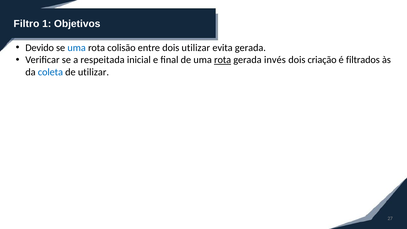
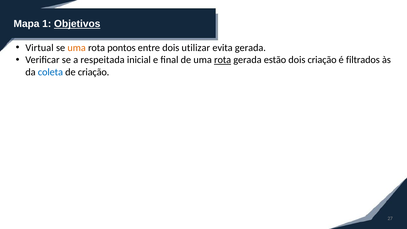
Filtro: Filtro -> Mapa
Objetivos underline: none -> present
Devido: Devido -> Virtual
uma at (77, 48) colour: blue -> orange
colisão: colisão -> pontos
invés: invés -> estão
de utilizar: utilizar -> criação
